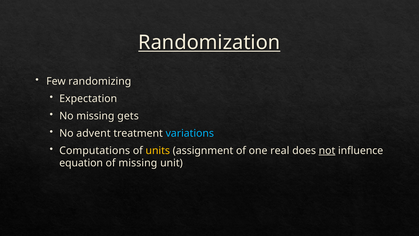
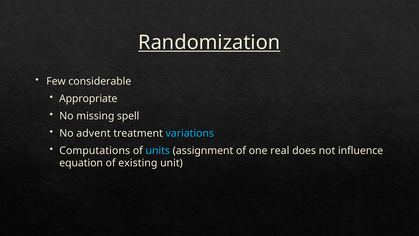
randomizing: randomizing -> considerable
Expectation: Expectation -> Appropriate
gets: gets -> spell
units colour: yellow -> light blue
not underline: present -> none
of missing: missing -> existing
